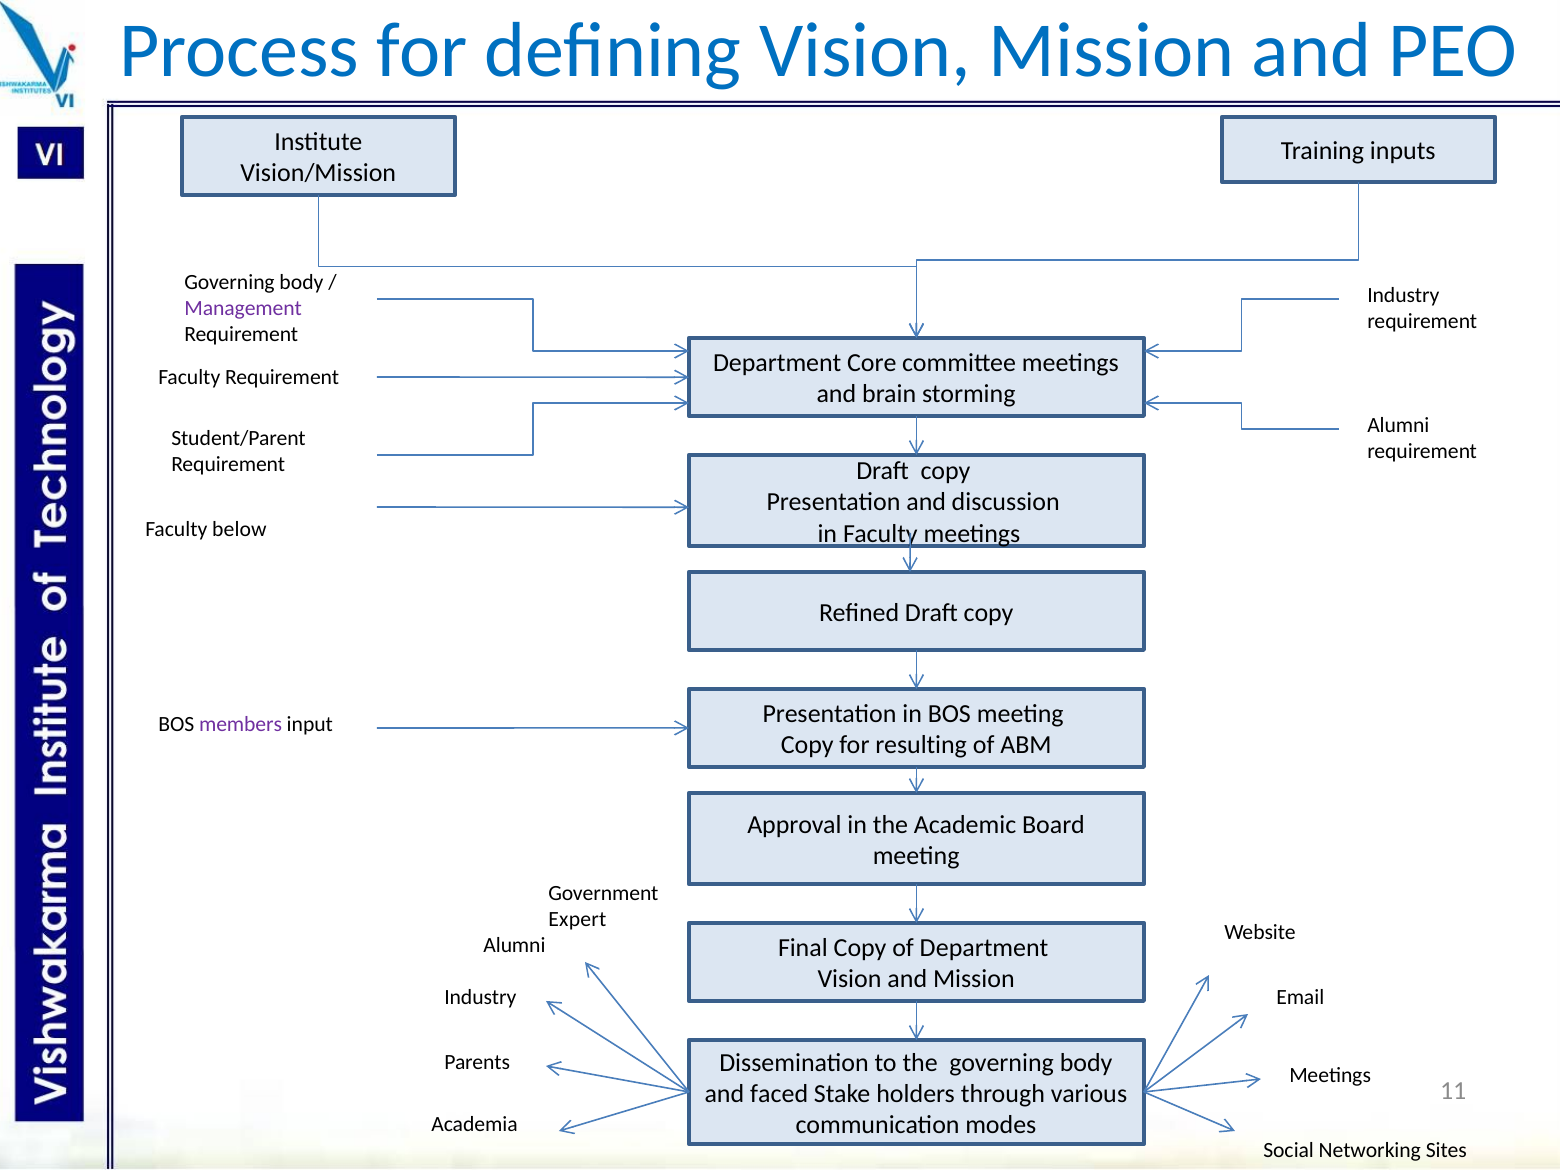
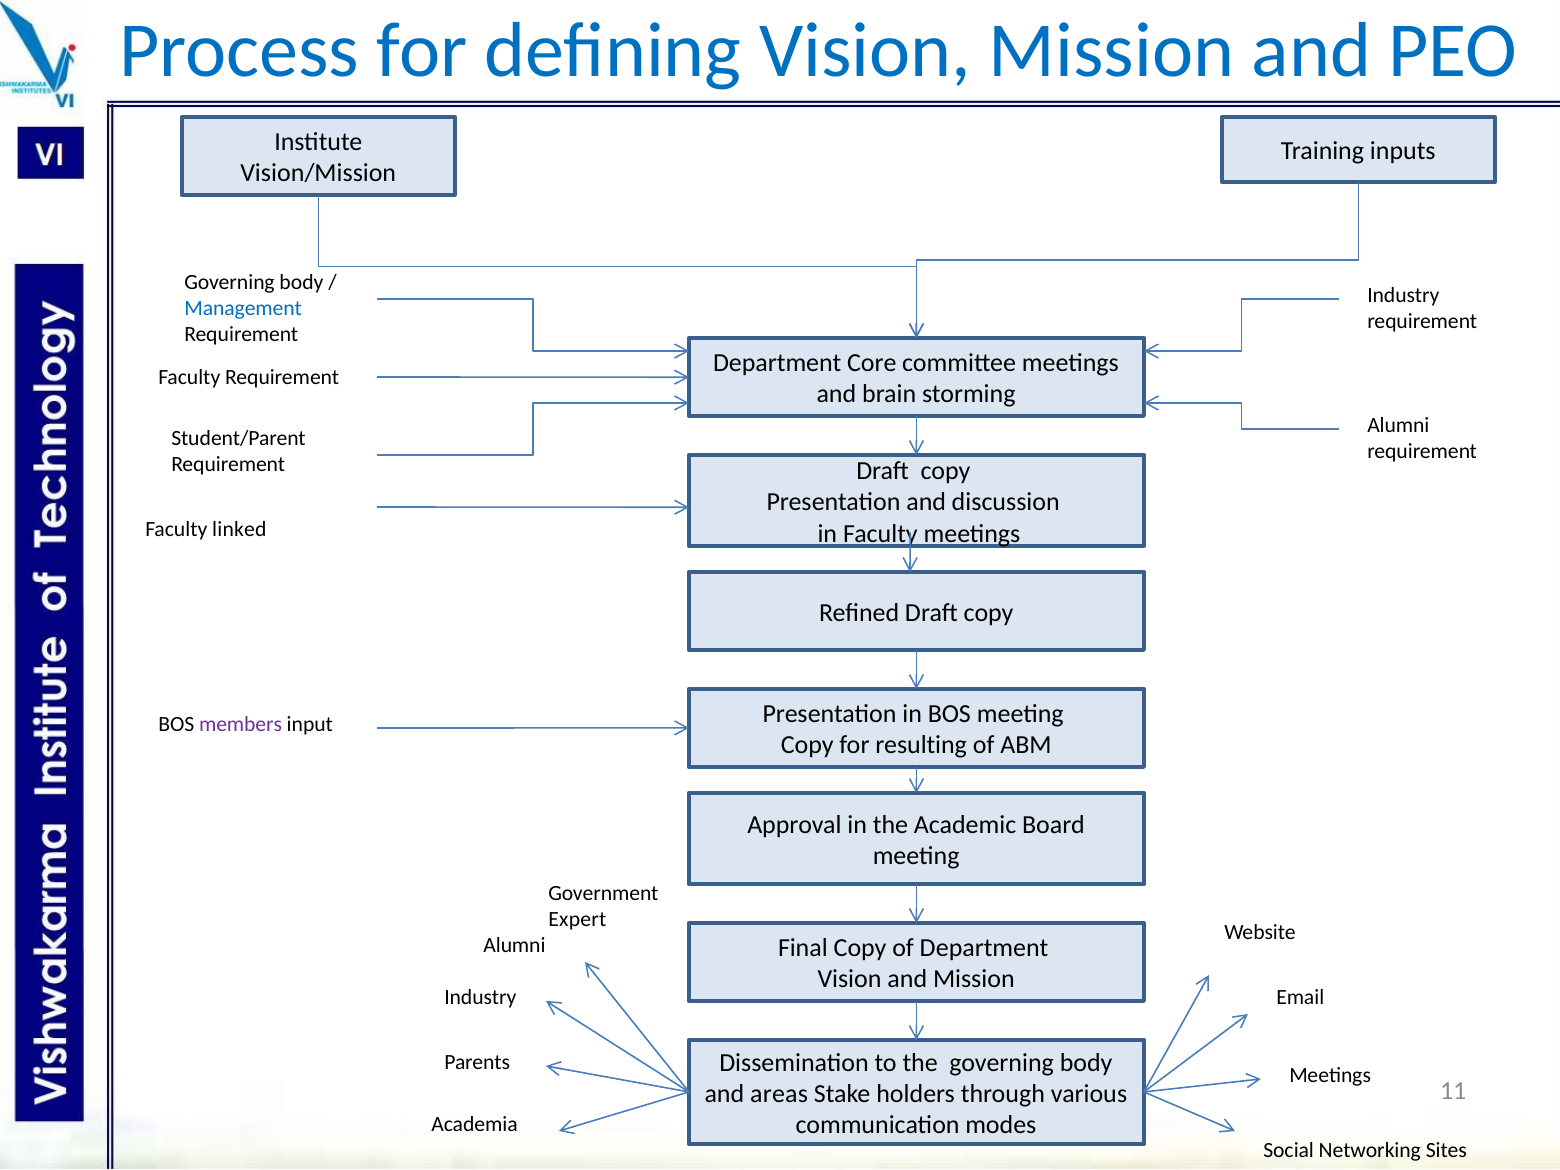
Management colour: purple -> blue
below: below -> linked
faced: faced -> areas
